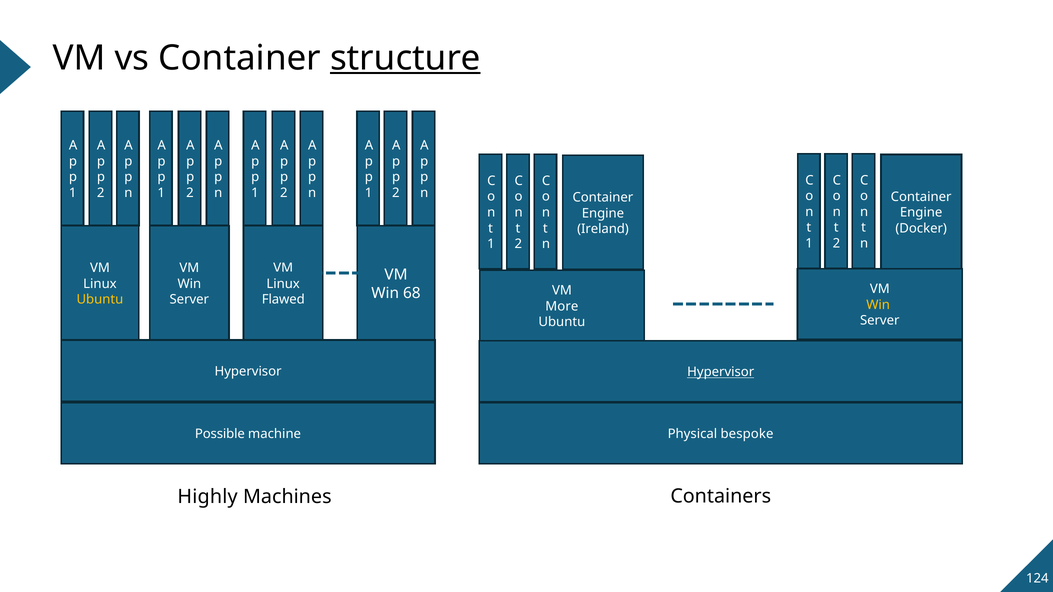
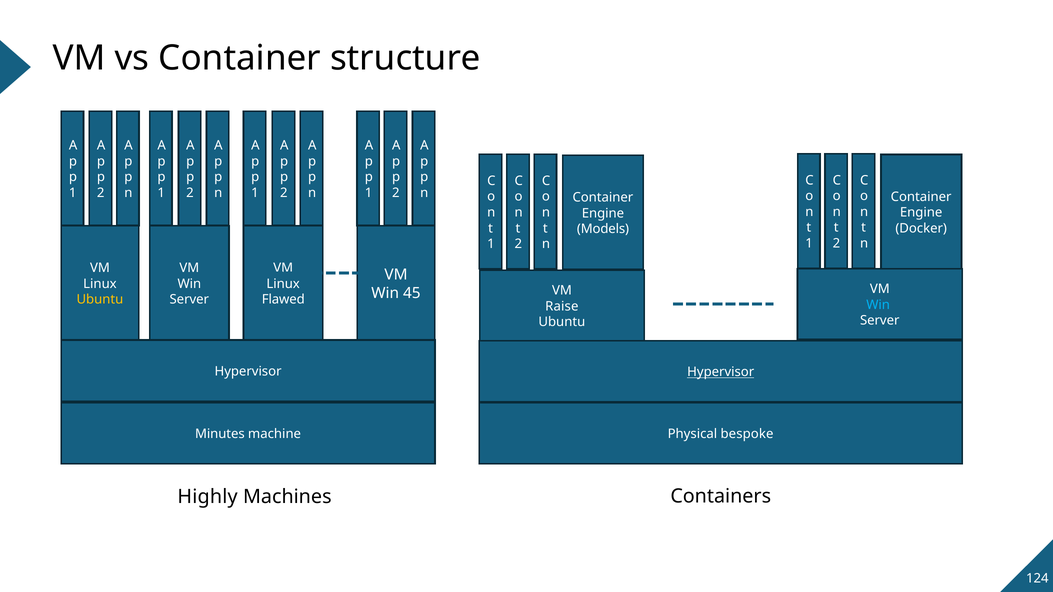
structure underline: present -> none
Ireland: Ireland -> Models
68: 68 -> 45
Win at (878, 305) colour: yellow -> light blue
More: More -> Raise
Possible: Possible -> Minutes
